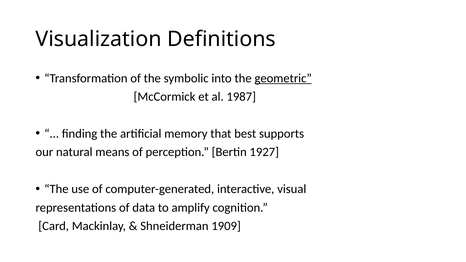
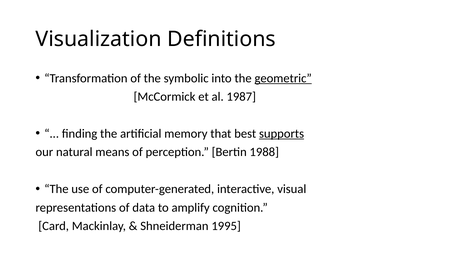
supports underline: none -> present
1927: 1927 -> 1988
1909: 1909 -> 1995
